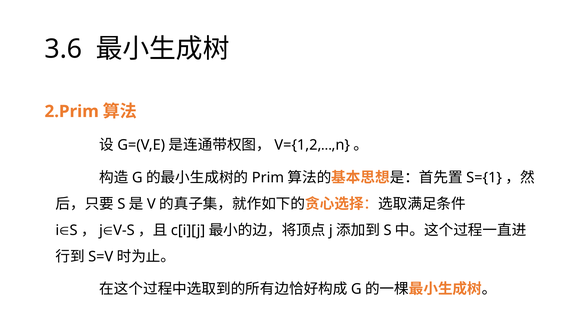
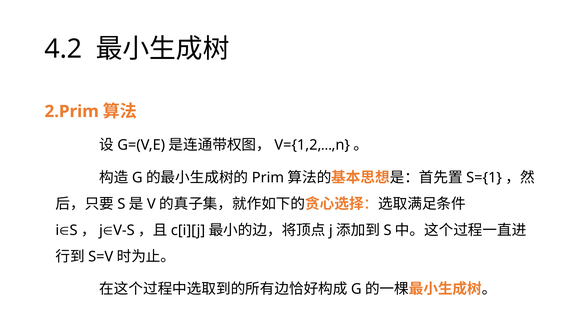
3.6: 3.6 -> 4.2
